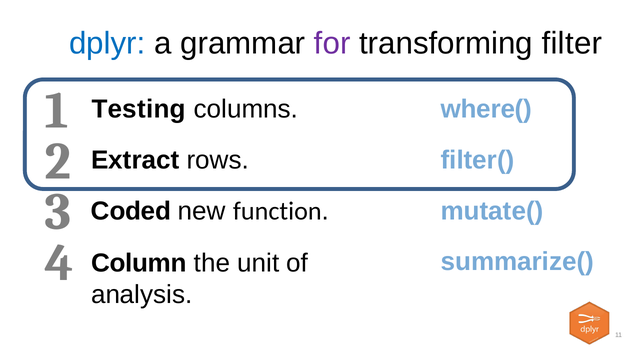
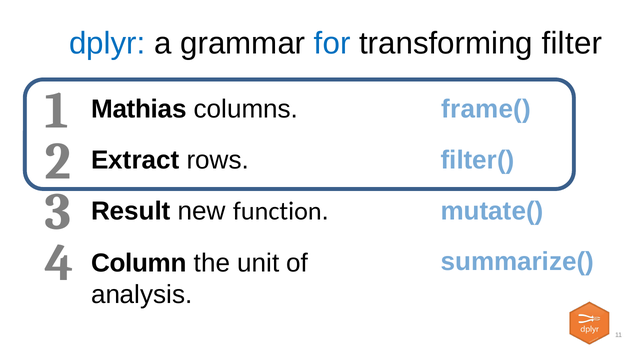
for colour: purple -> blue
Testing: Testing -> Mathias
where(: where( -> frame(
Coded: Coded -> Result
